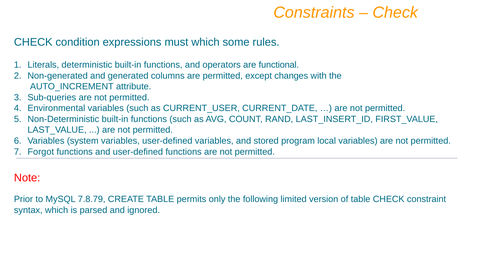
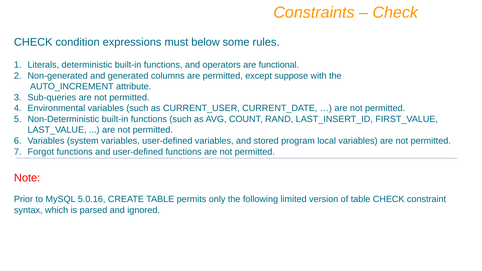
must which: which -> below
changes: changes -> suppose
7.8.79: 7.8.79 -> 5.0.16
